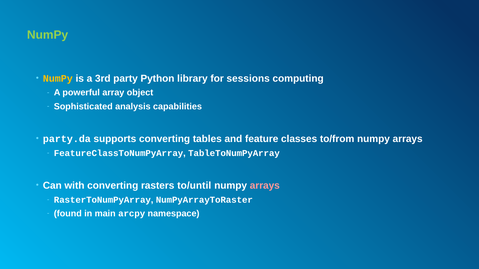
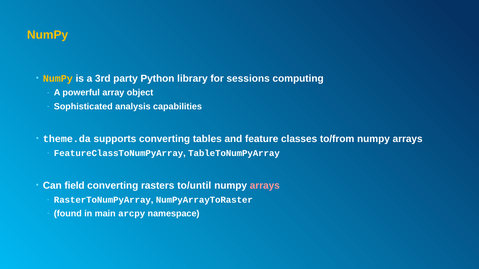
NumPy at (48, 35) colour: light green -> yellow
party.da: party.da -> theme.da
with: with -> field
